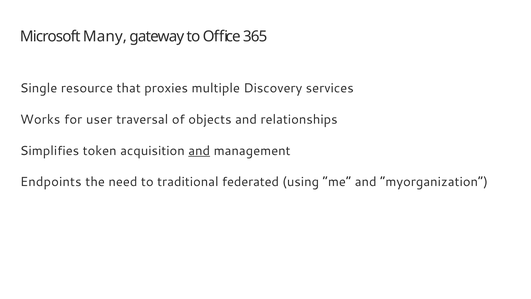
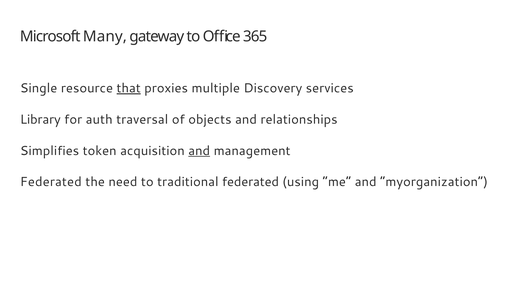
that underline: none -> present
Works: Works -> Library
user: user -> auth
Endpoints at (51, 182): Endpoints -> Federated
